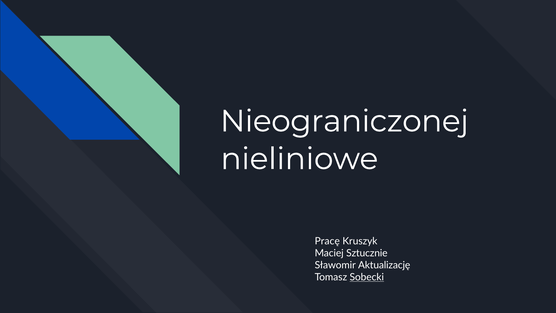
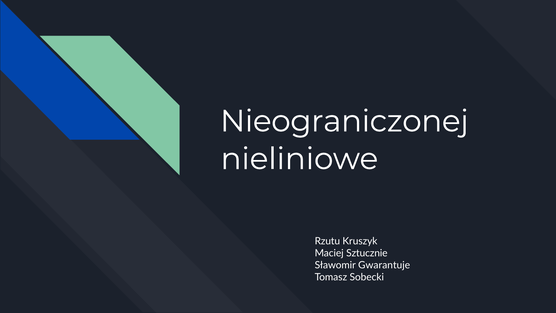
Pracę: Pracę -> Rzutu
Aktualizację: Aktualizację -> Gwarantuje
Sobecki underline: present -> none
